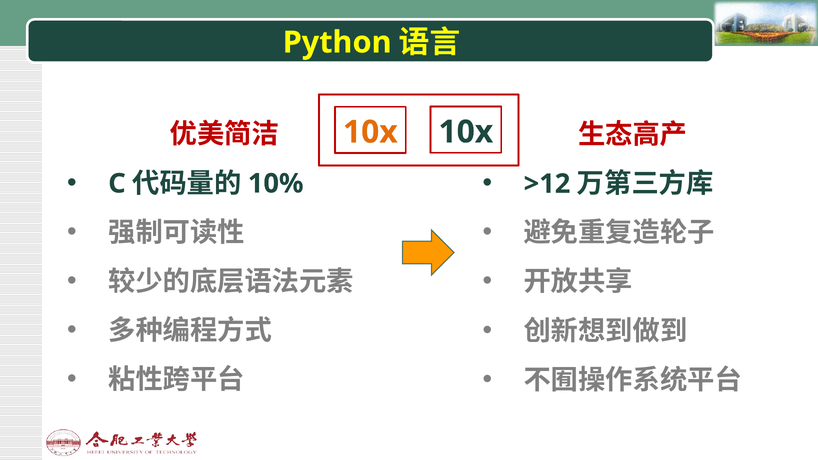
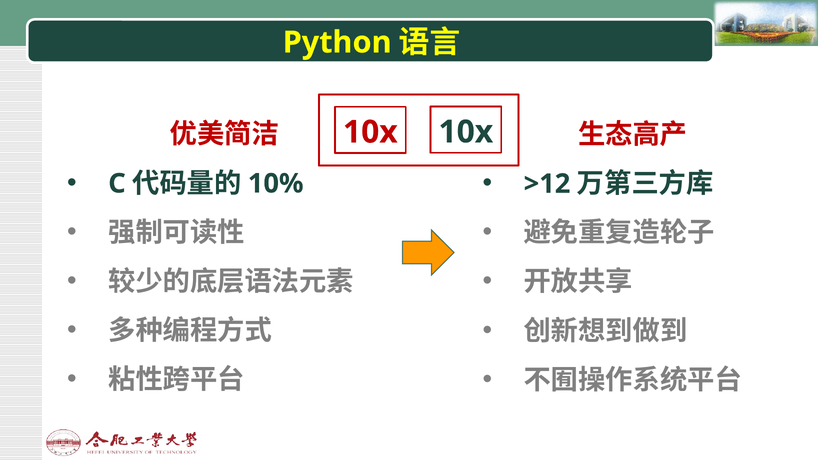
10x at (370, 132) colour: orange -> red
